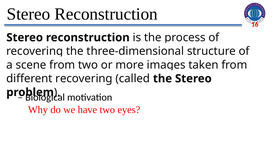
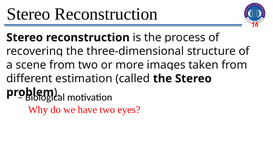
recovering at (84, 78): recovering -> estimation
